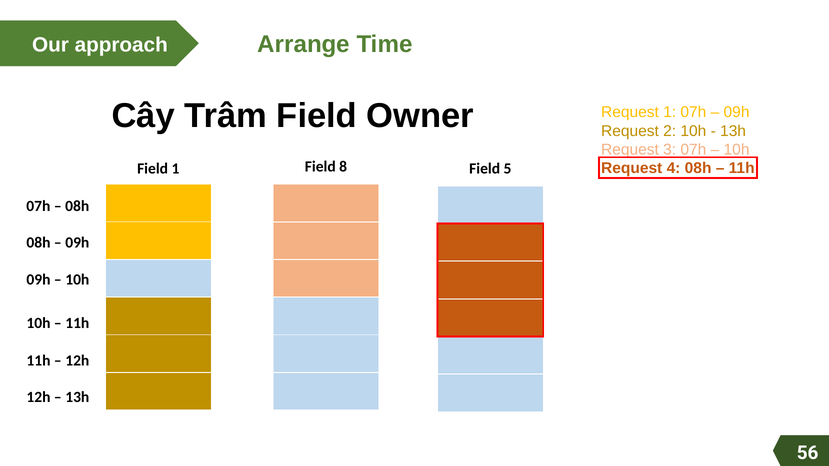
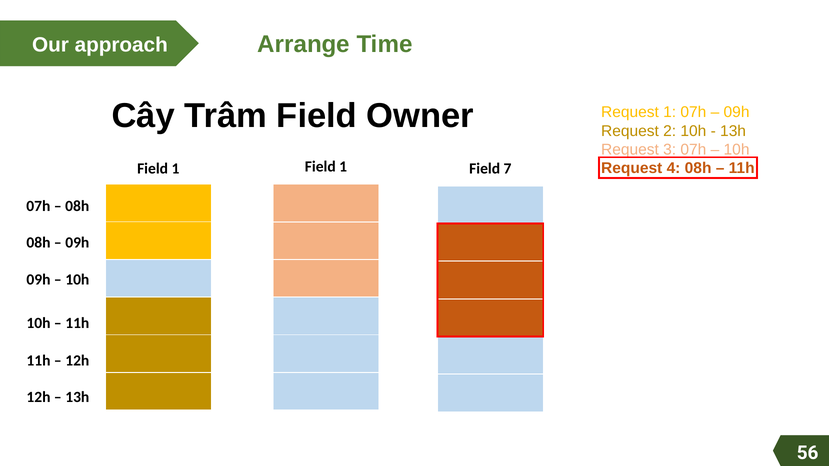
1 Field 8: 8 -> 1
5: 5 -> 7
